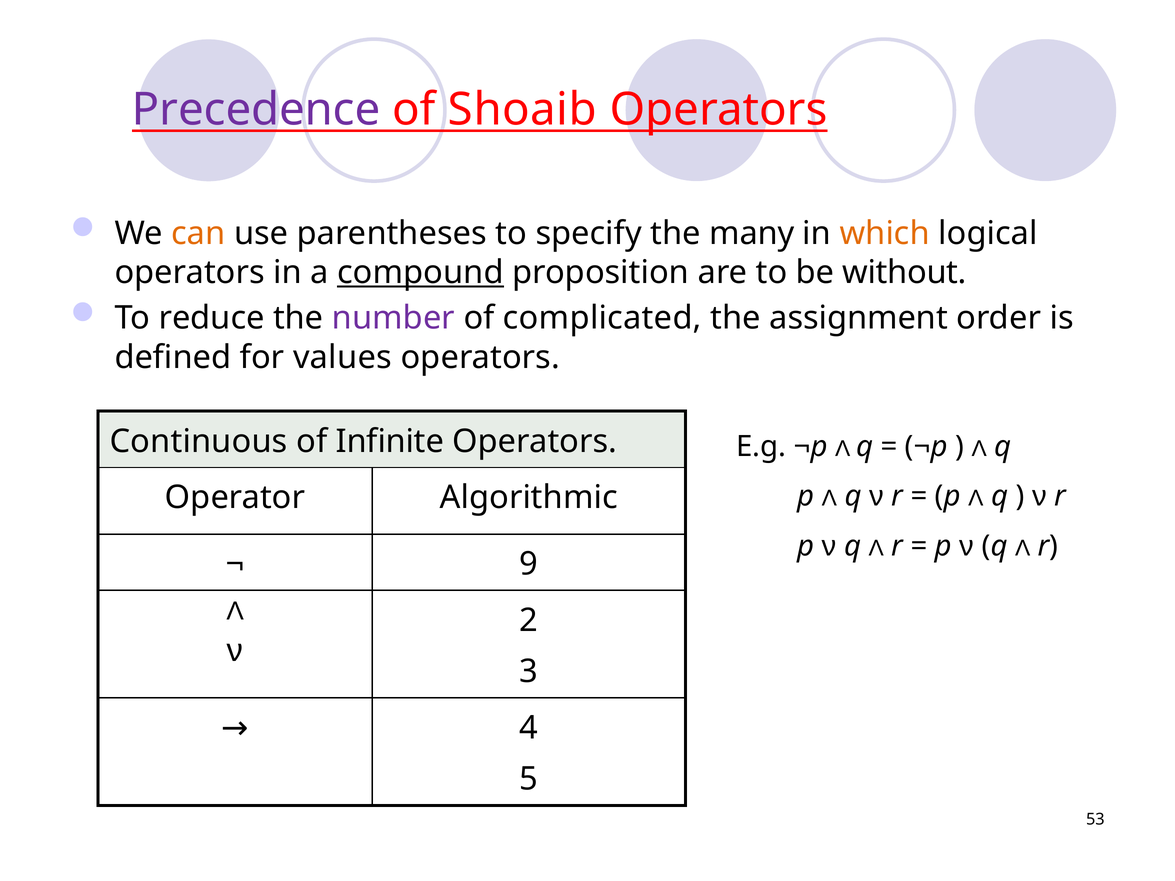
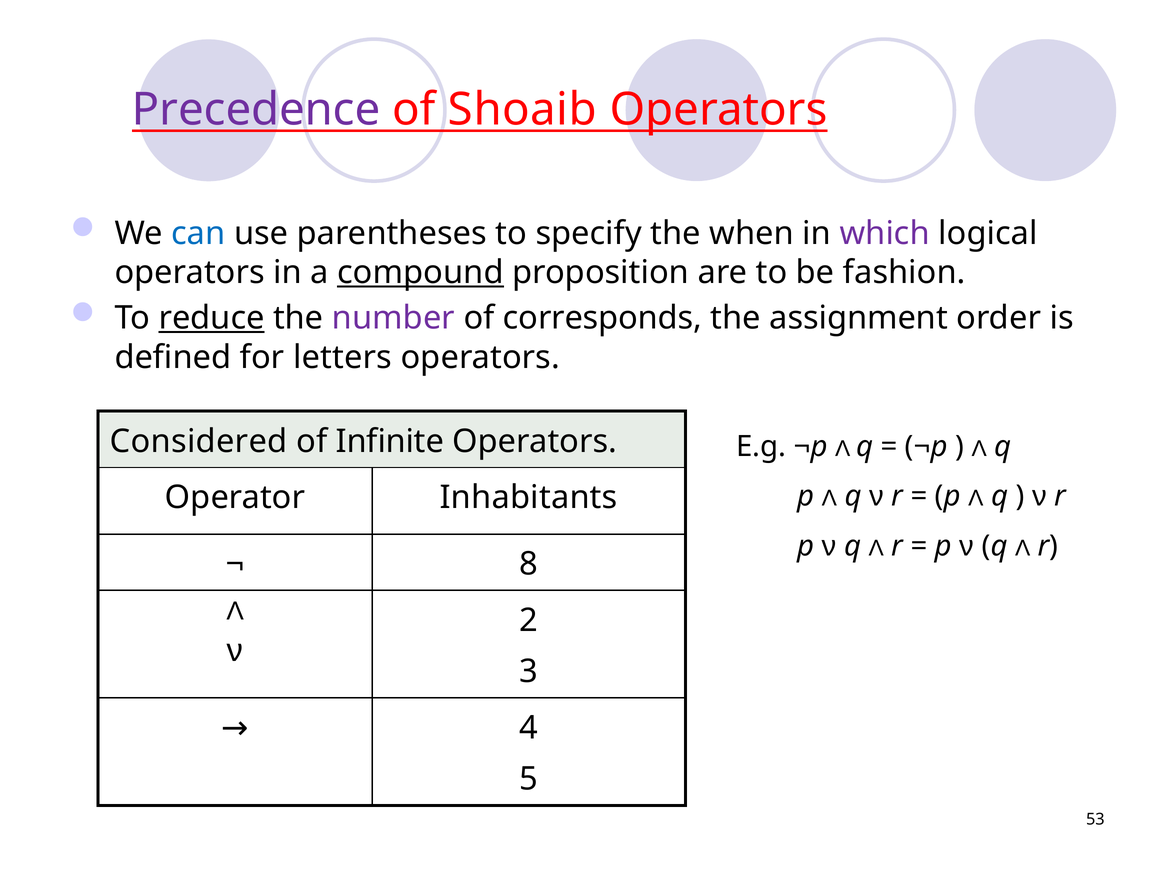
can colour: orange -> blue
many: many -> when
which colour: orange -> purple
without: without -> fashion
reduce underline: none -> present
complicated: complicated -> corresponds
values: values -> letters
Continuous: Continuous -> Considered
Algorithmic: Algorithmic -> Inhabitants
9: 9 -> 8
